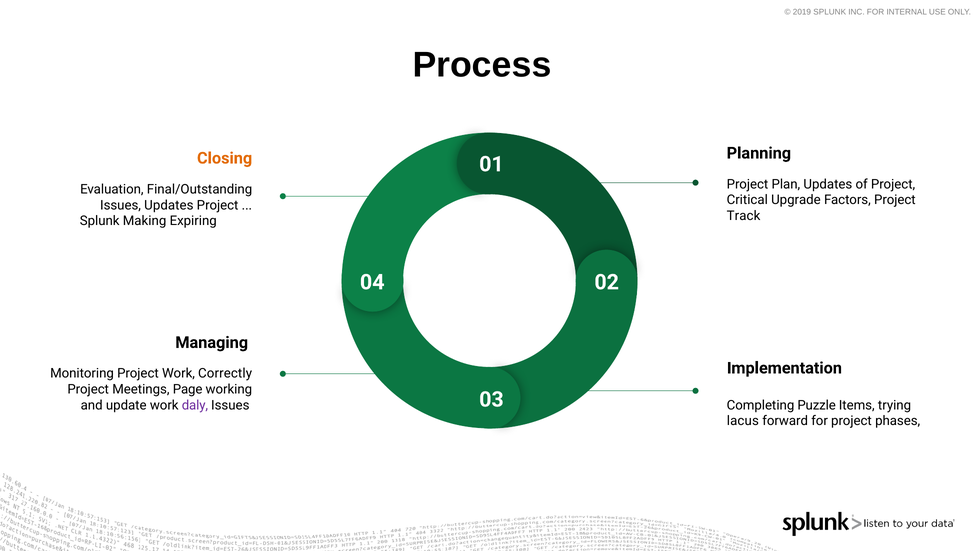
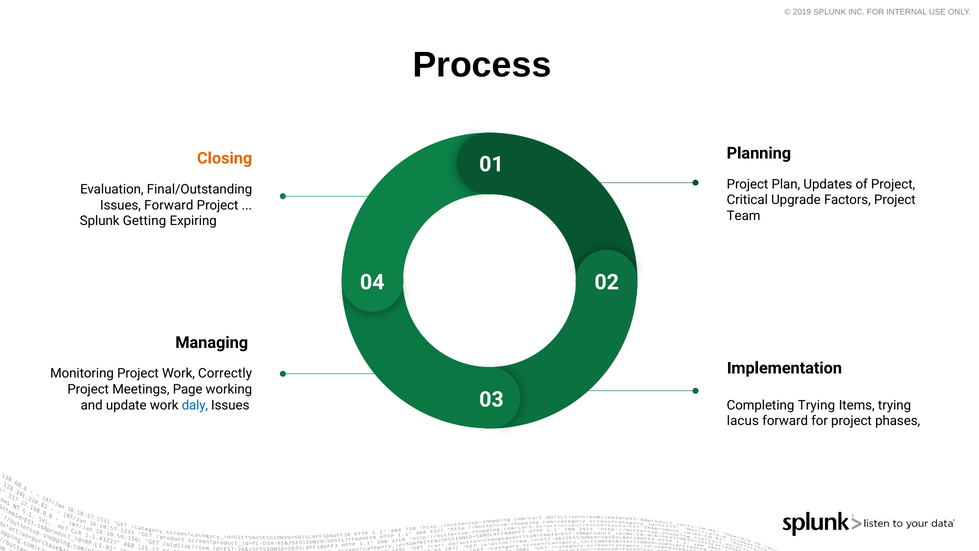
Issues Updates: Updates -> Forward
Track: Track -> Team
Making: Making -> Getting
Completing Puzzle: Puzzle -> Trying
daly colour: purple -> blue
